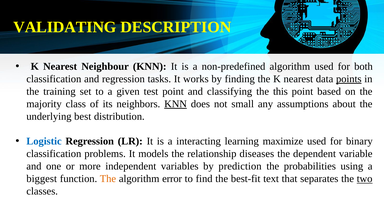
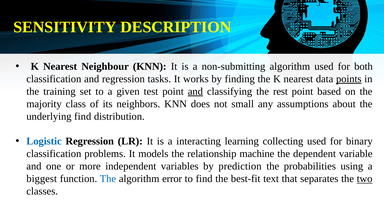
VALIDATING: VALIDATING -> SENSITIVITY
non-predefined: non-predefined -> non-submitting
and at (195, 91) underline: none -> present
this: this -> rest
KNN at (176, 104) underline: present -> none
underlying best: best -> find
maximize: maximize -> collecting
diseases: diseases -> machine
The at (108, 179) colour: orange -> blue
